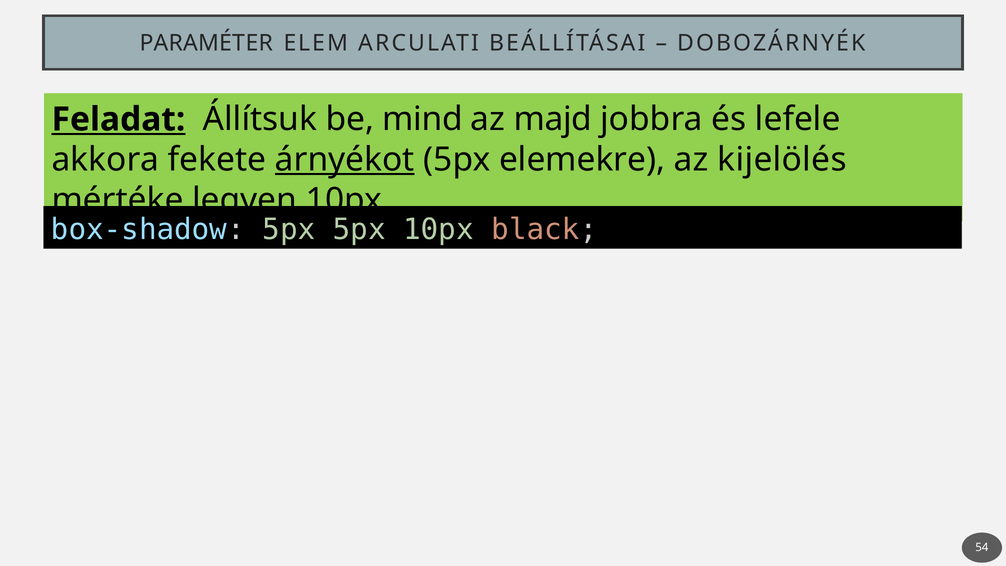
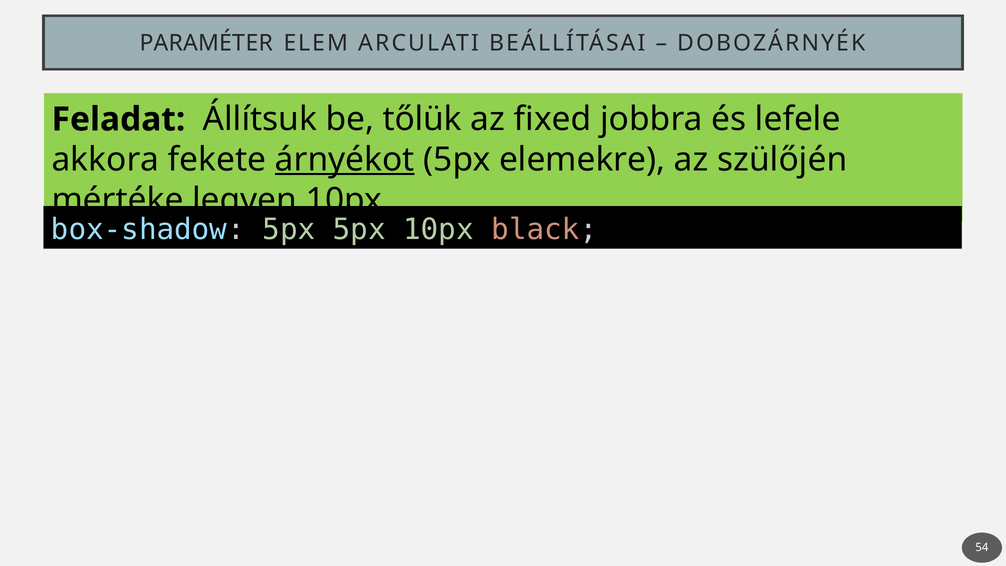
Feladat underline: present -> none
mind: mind -> tőlük
majd: majd -> fixed
kijelölés: kijelölés -> szülőjén
